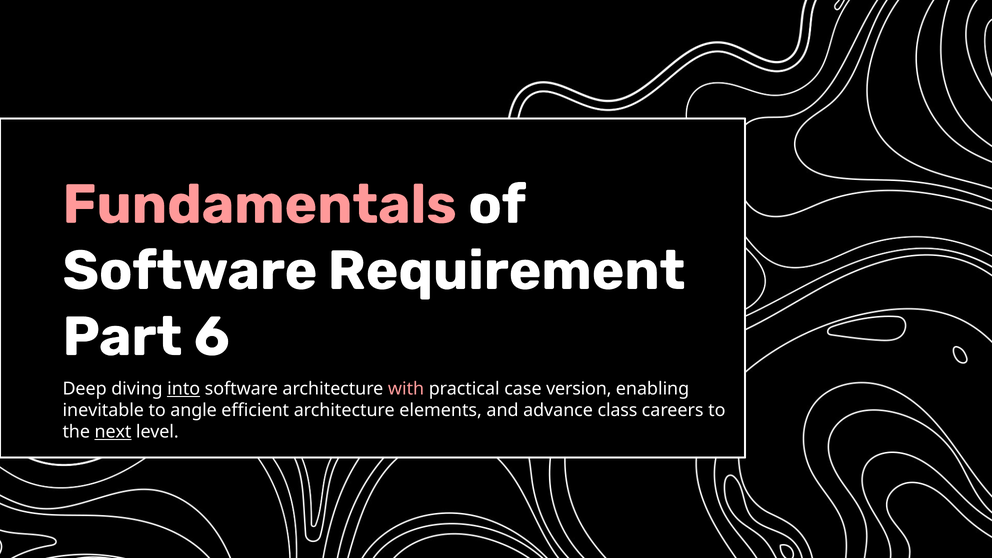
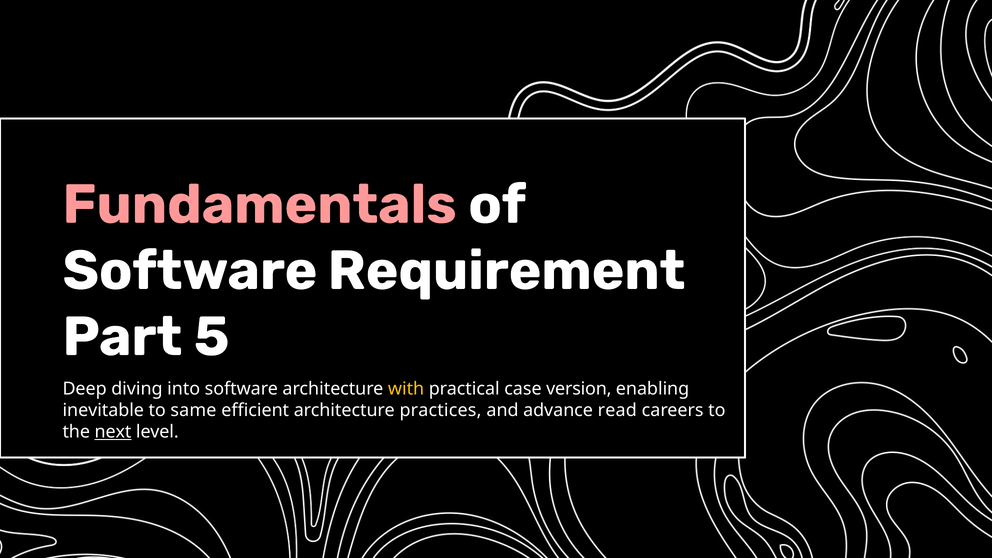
6: 6 -> 5
into underline: present -> none
with colour: pink -> yellow
angle: angle -> same
elements: elements -> practices
class: class -> read
